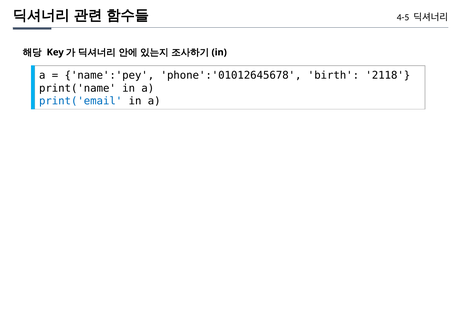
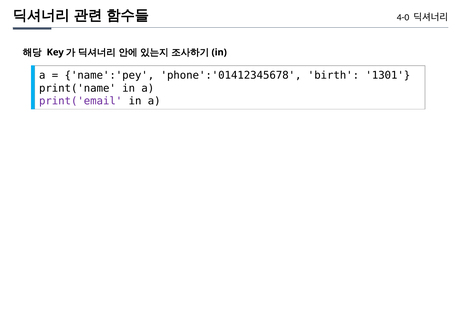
4-5: 4-5 -> 4-0
phone':'01012645678: phone':'01012645678 -> phone':'01412345678
2118: 2118 -> 1301
print('email colour: blue -> purple
